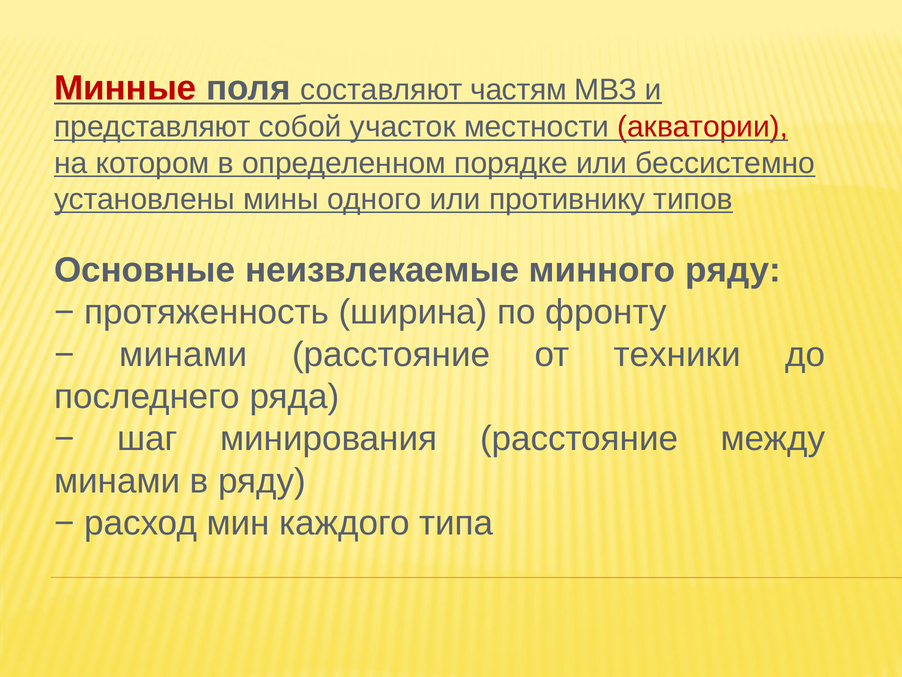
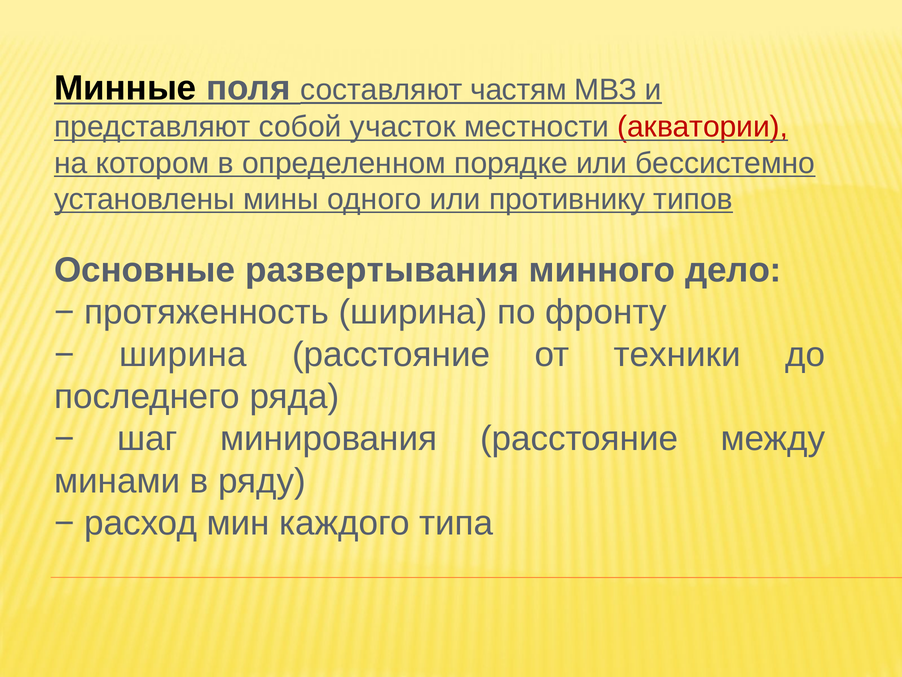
Минные colour: red -> black
неизвлекаемые: неизвлекаемые -> развертывания
минного ряду: ряду -> дело
минами at (183, 354): минами -> ширина
